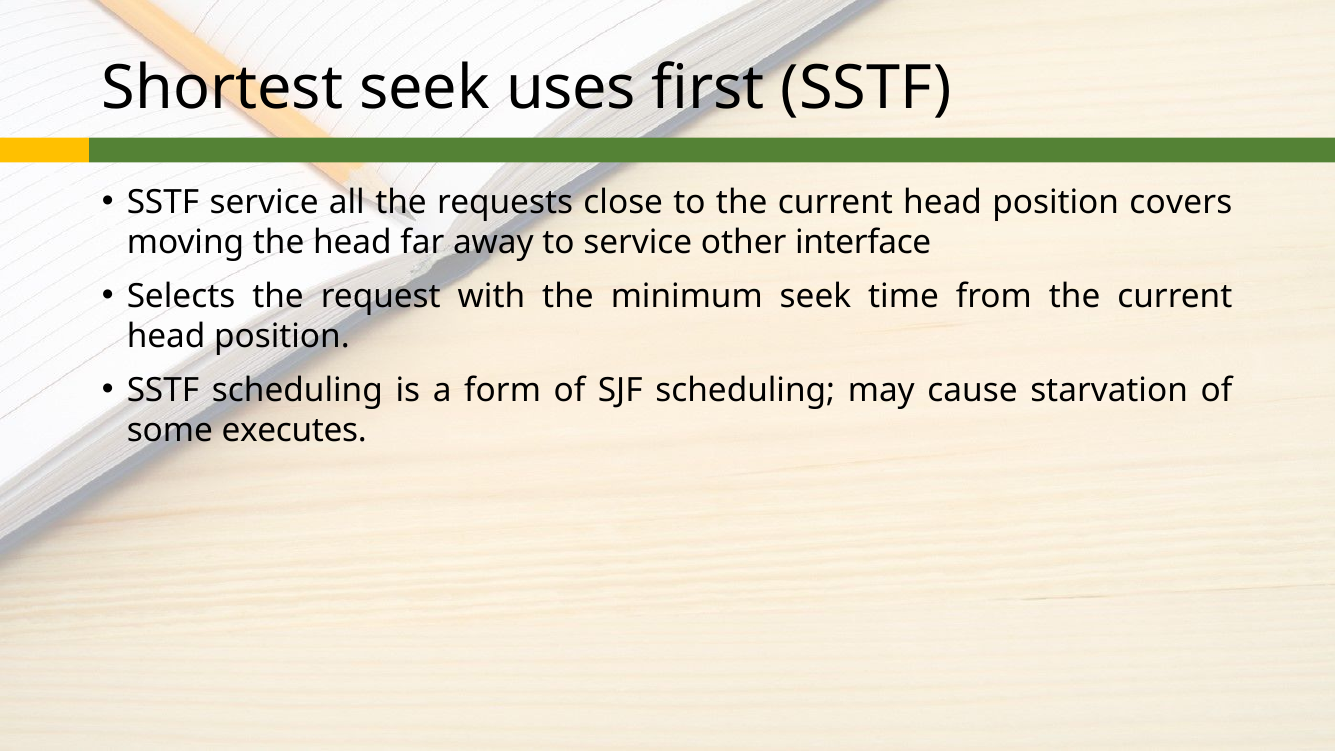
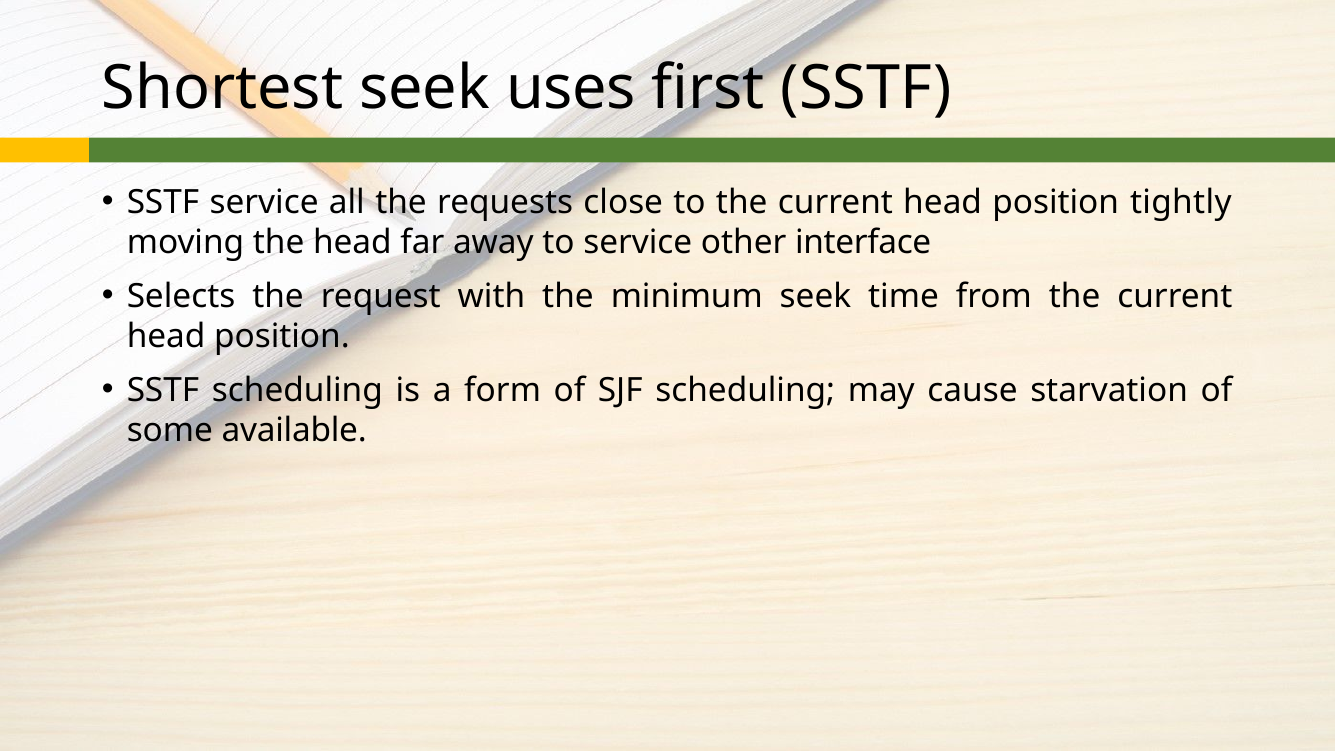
covers: covers -> tightly
executes: executes -> available
